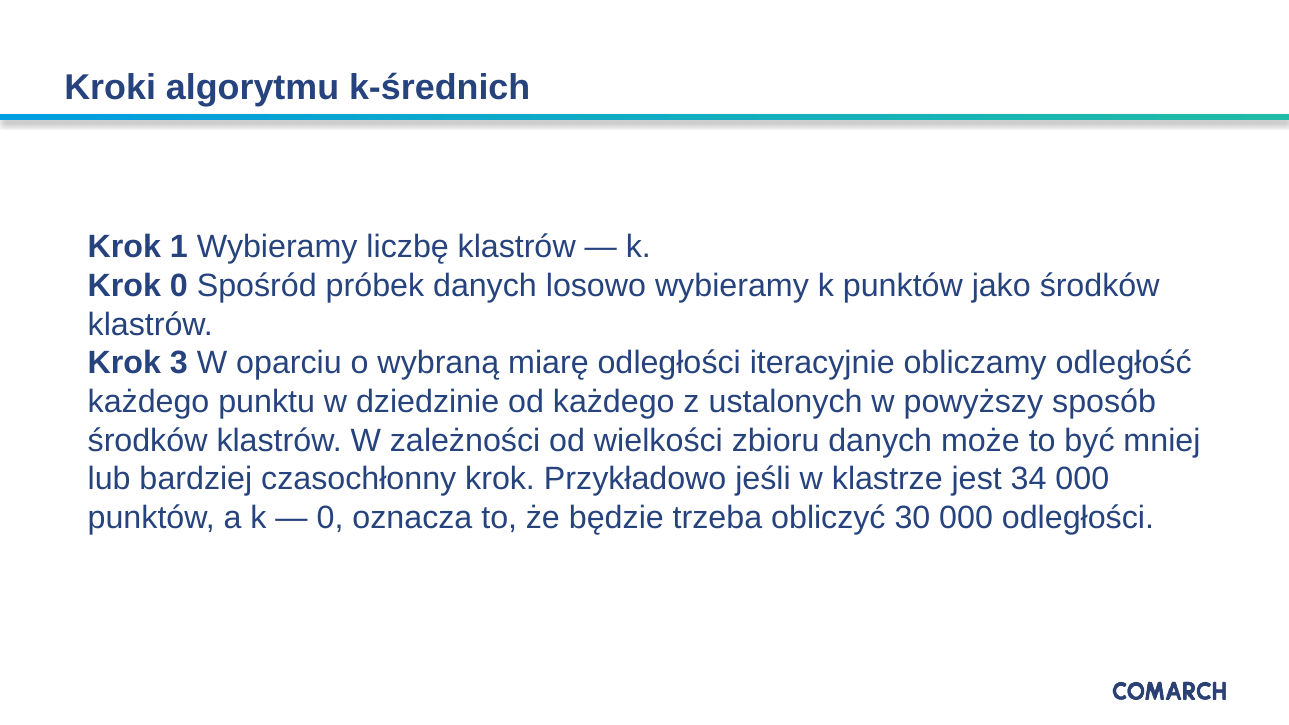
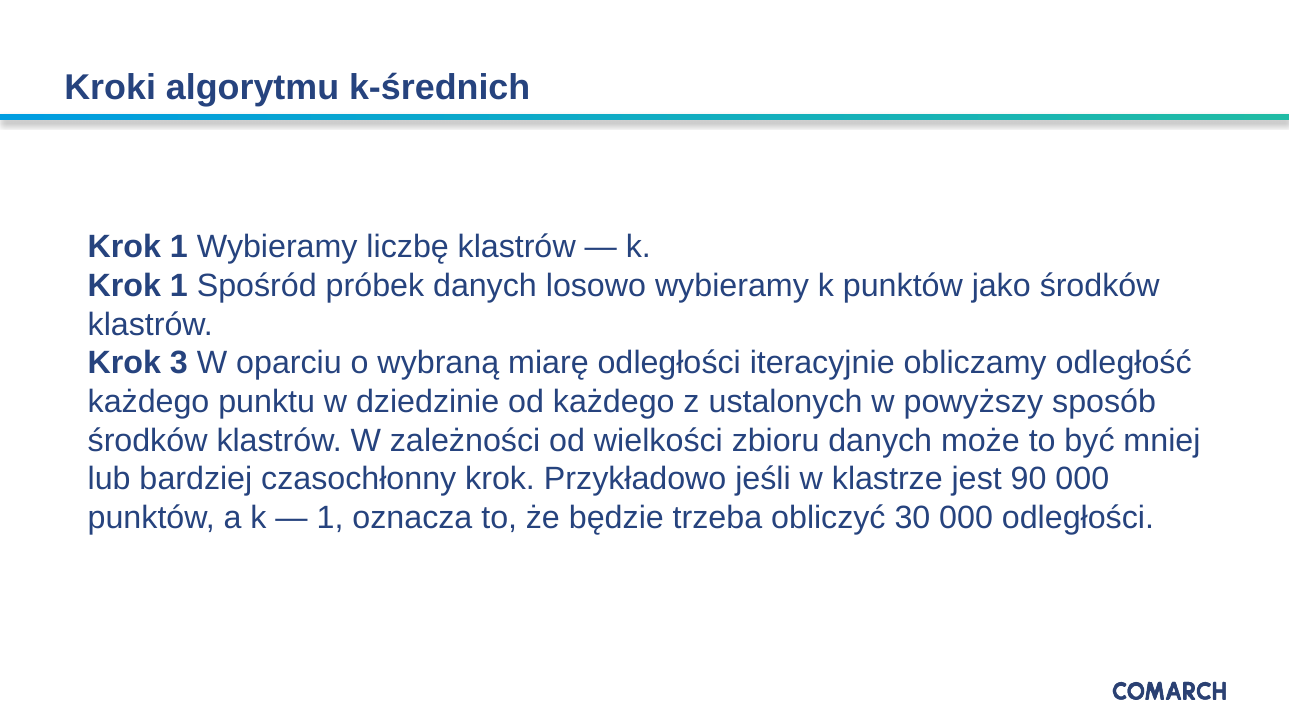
0 at (179, 286): 0 -> 1
34: 34 -> 90
0 at (330, 518): 0 -> 1
